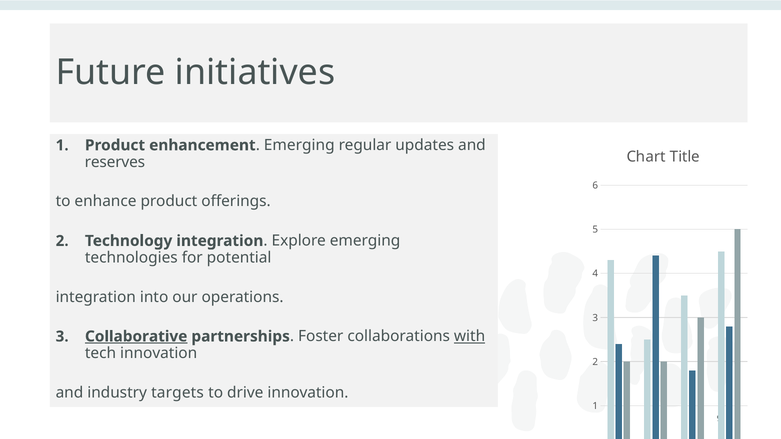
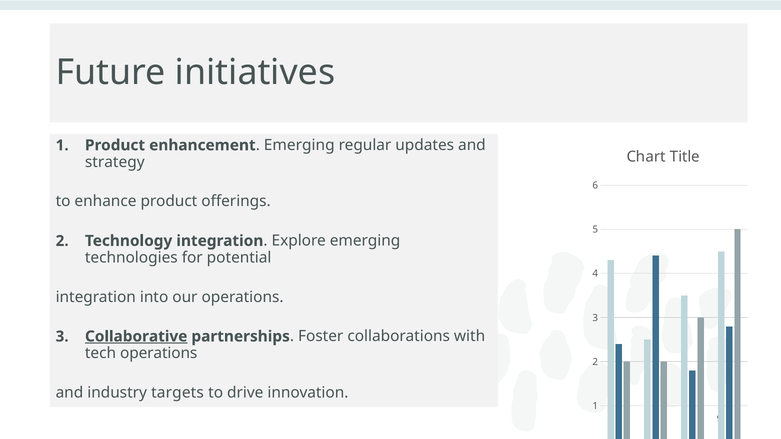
reserves: reserves -> strategy
with underline: present -> none
tech innovation: innovation -> operations
